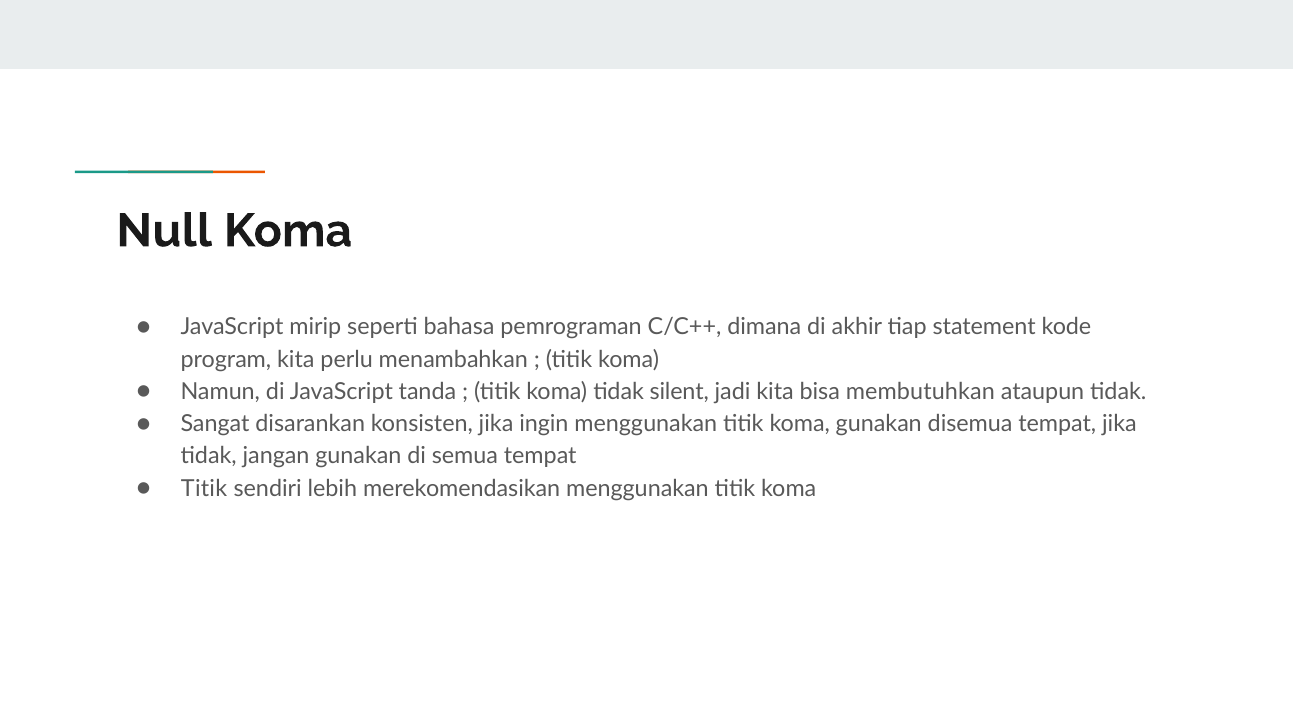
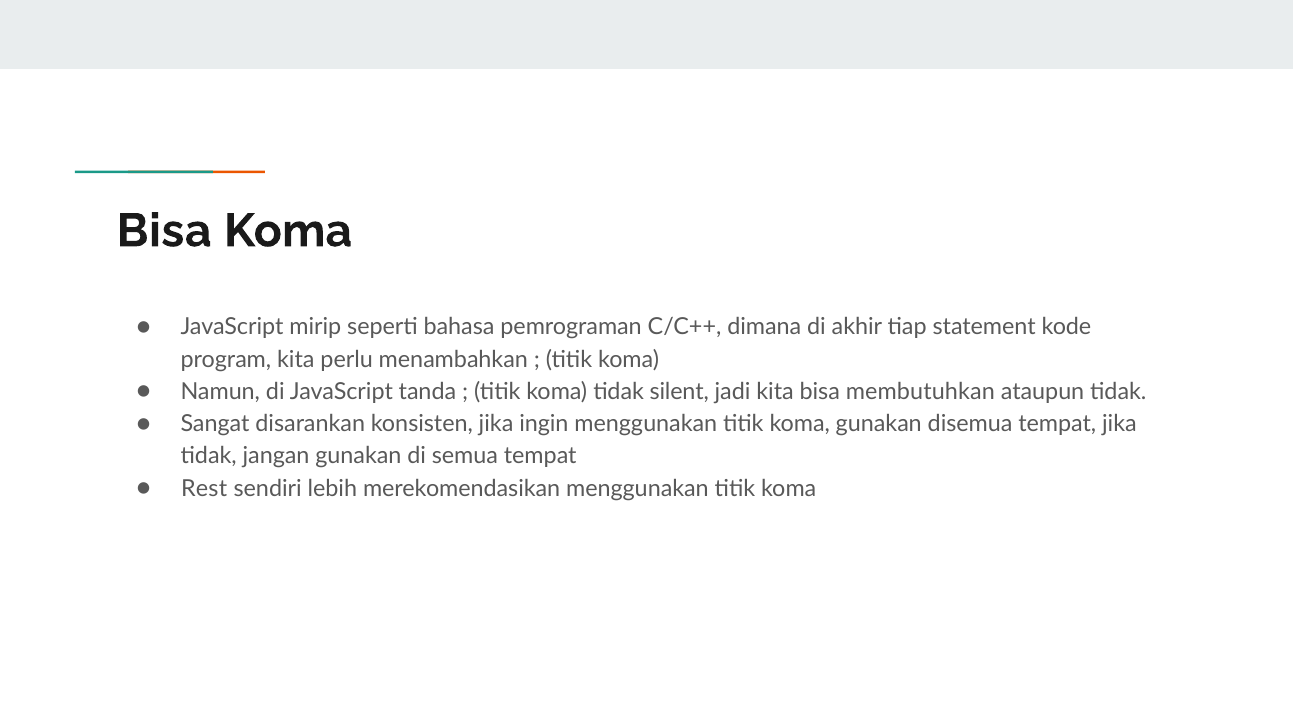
Null at (164, 231): Null -> Bisa
Titik at (204, 488): Titik -> Rest
